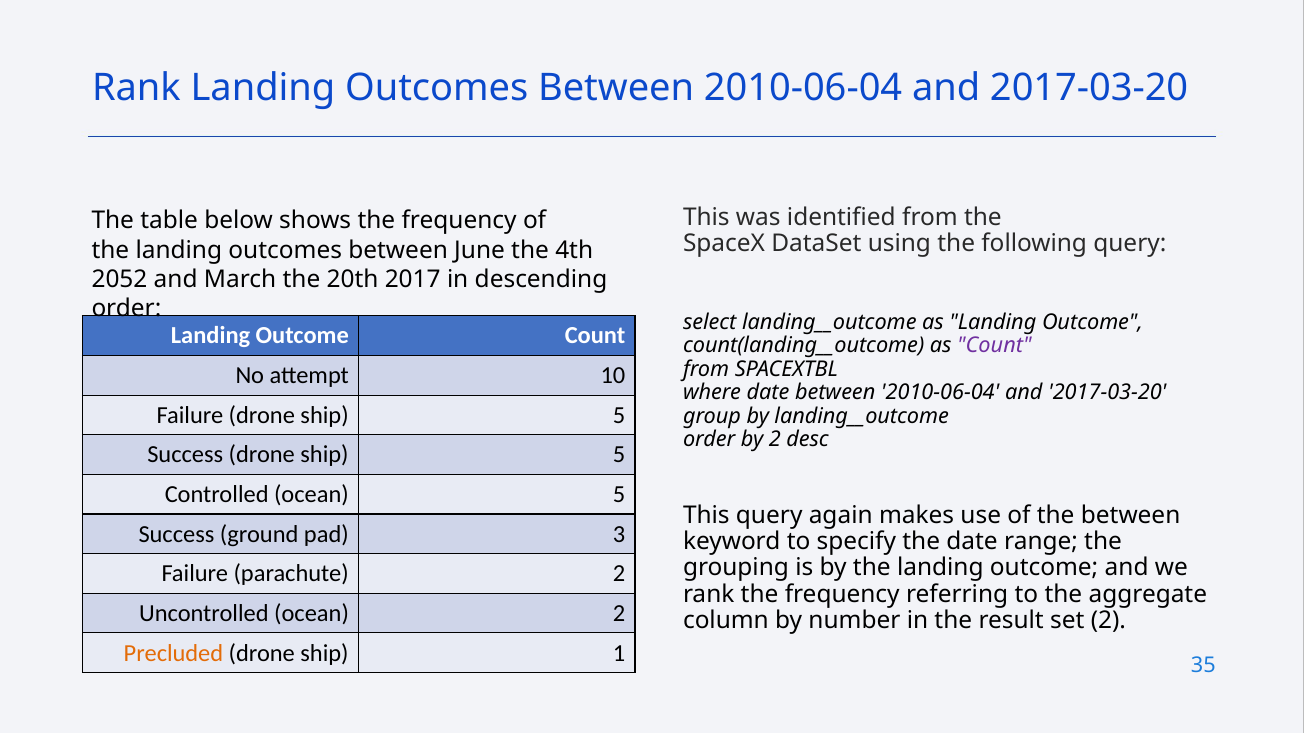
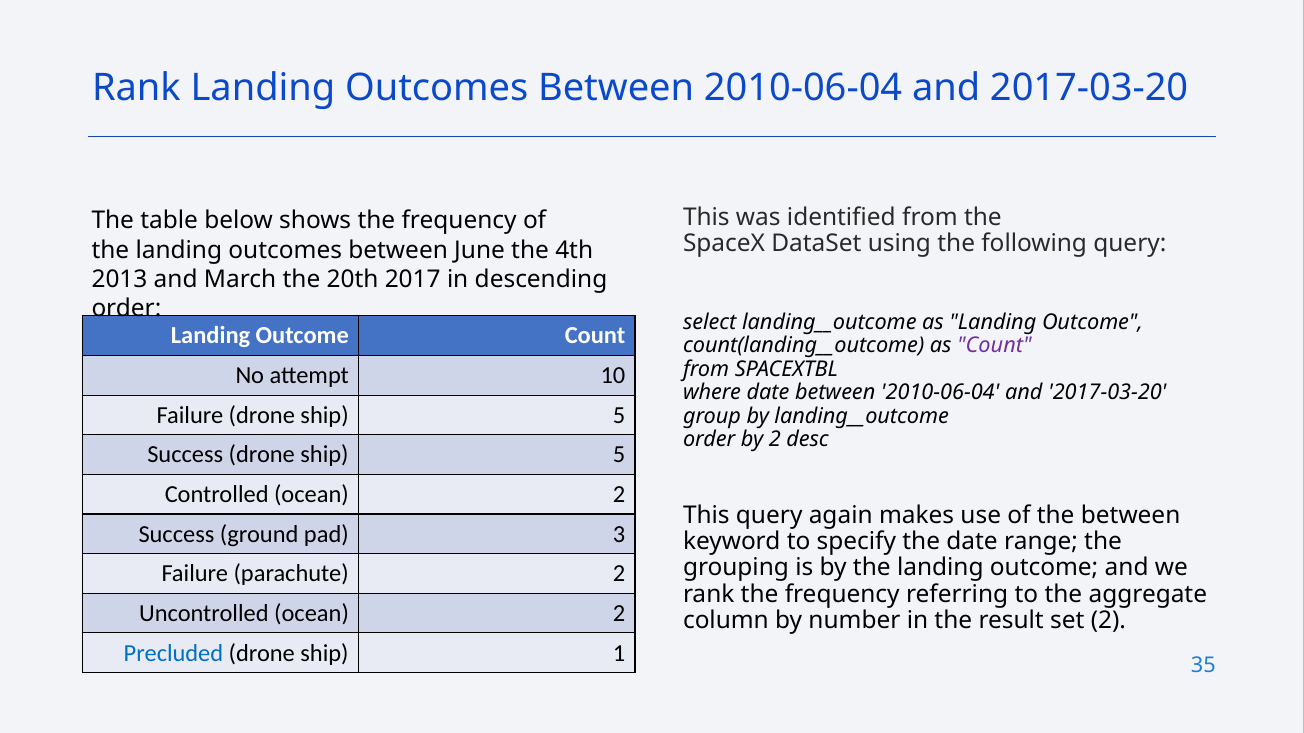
2052: 2052 -> 2013
Controlled ocean 5: 5 -> 2
Precluded colour: orange -> blue
